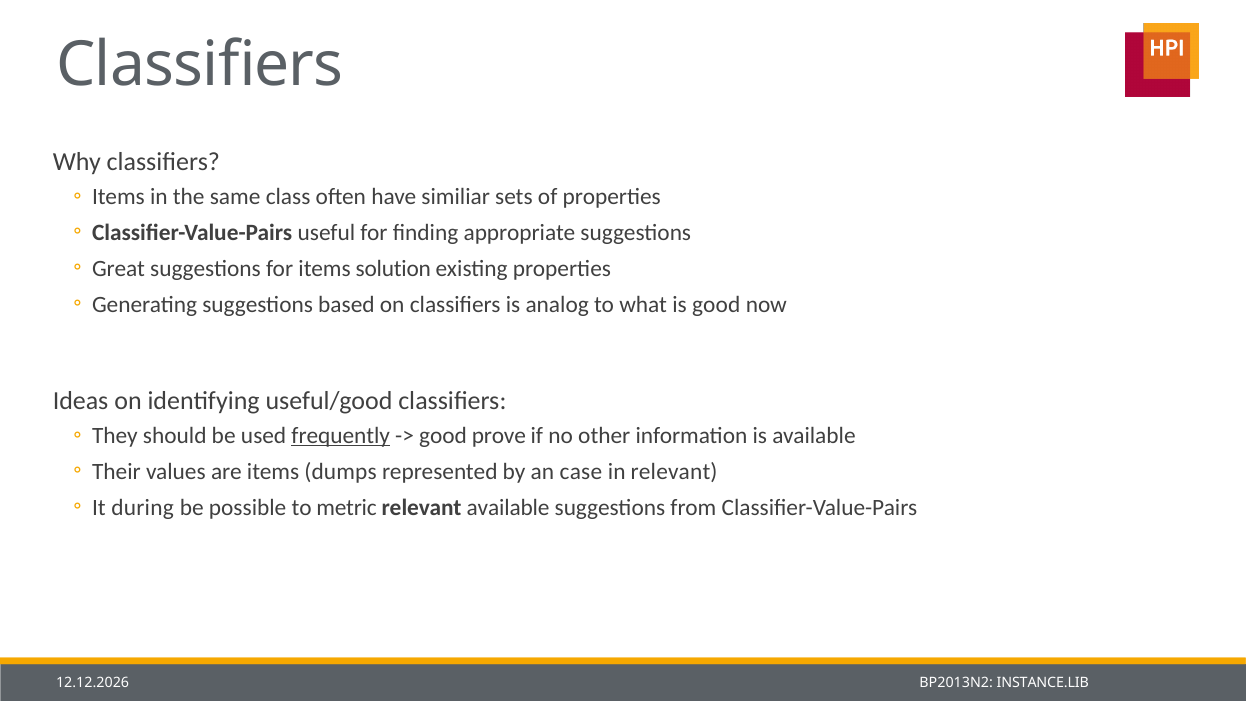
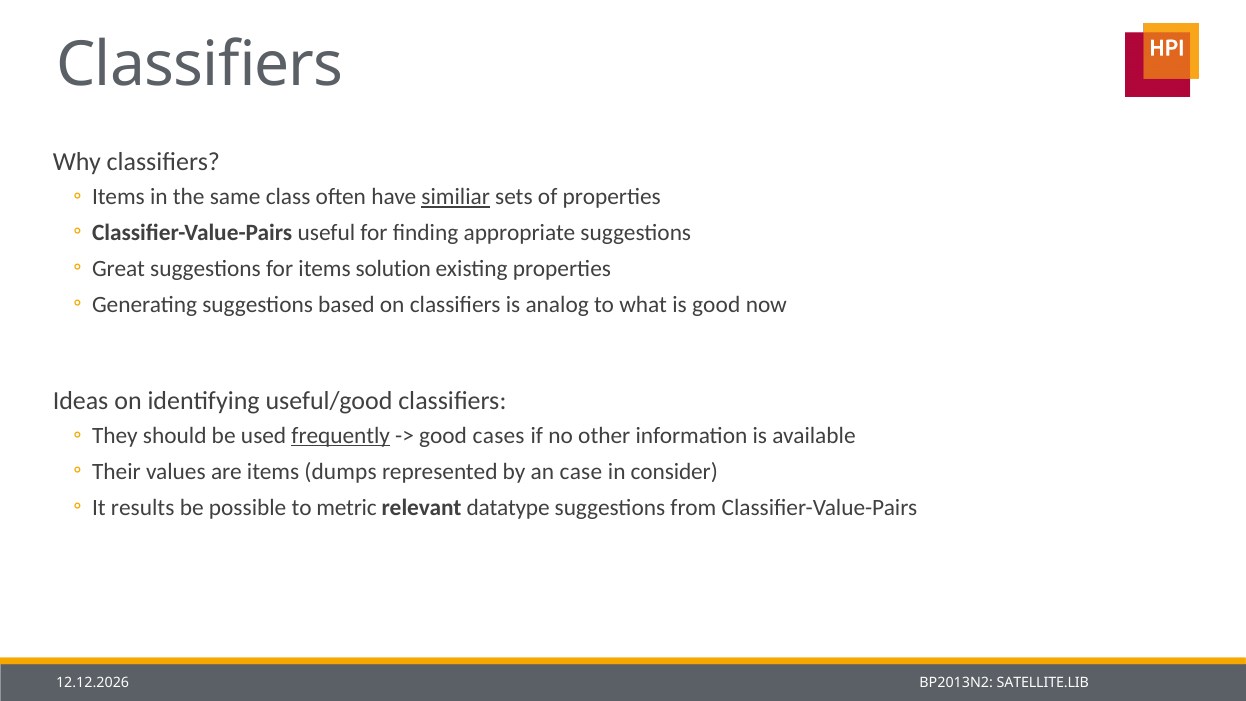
similiar underline: none -> present
prove: prove -> cases
in relevant: relevant -> consider
during: during -> results
relevant available: available -> datatype
INSTANCE.LIB: INSTANCE.LIB -> SATELLITE.LIB
